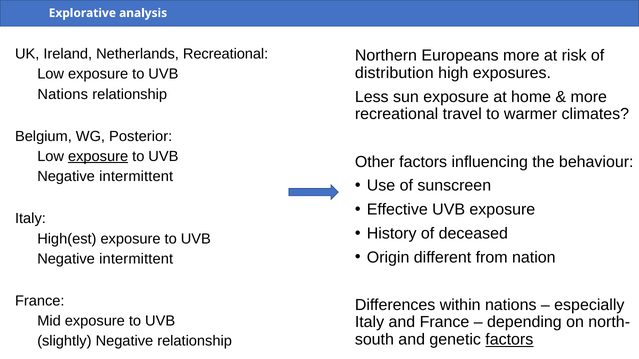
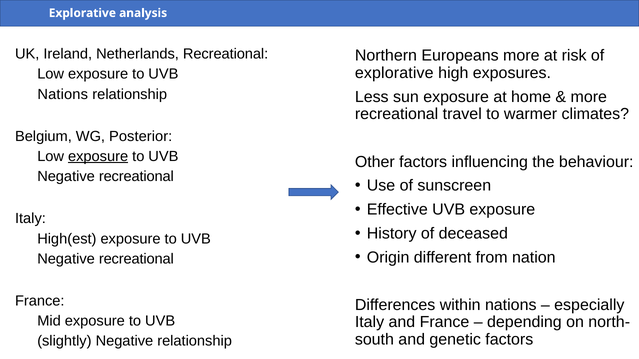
distribution at (394, 73): distribution -> explorative
intermittent at (136, 177): intermittent -> recreational
intermittent at (136, 259): intermittent -> recreational
factors at (509, 340) underline: present -> none
